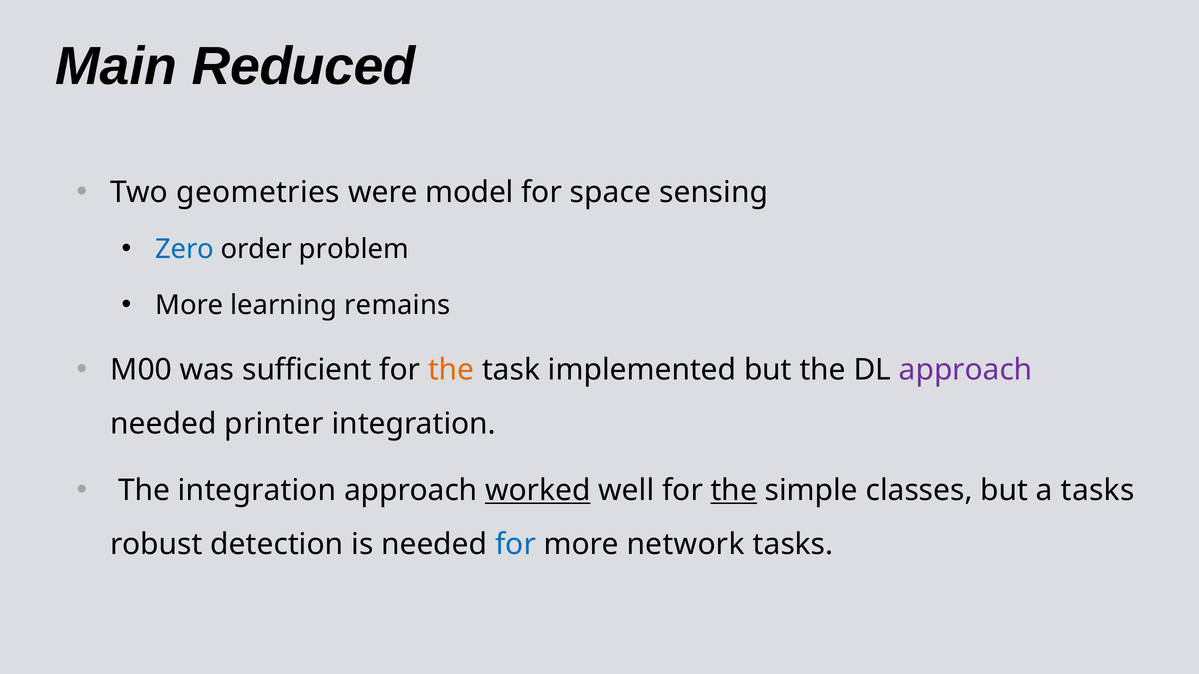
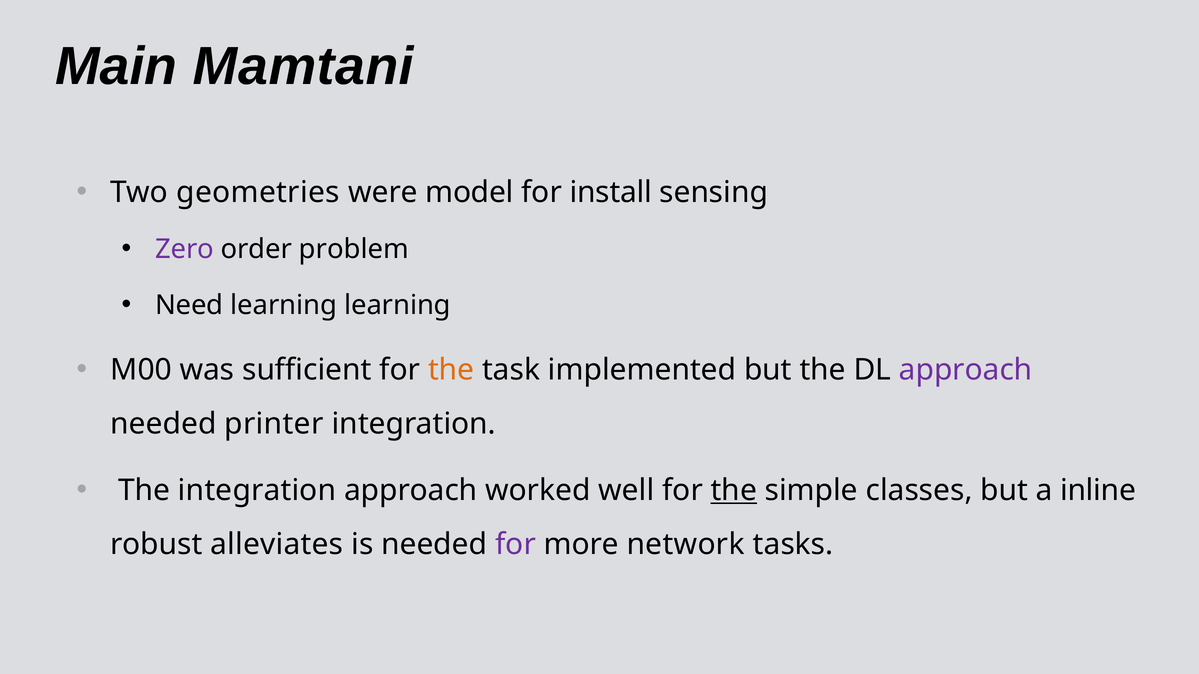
Reduced: Reduced -> Mamtani
space: space -> install
Zero colour: blue -> purple
More at (189, 305): More -> Need
learning remains: remains -> learning
worked underline: present -> none
a tasks: tasks -> inline
detection: detection -> alleviates
for at (515, 545) colour: blue -> purple
